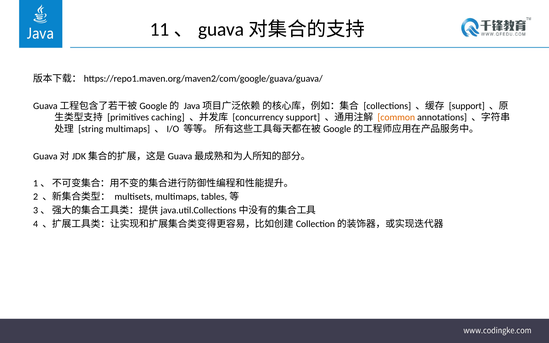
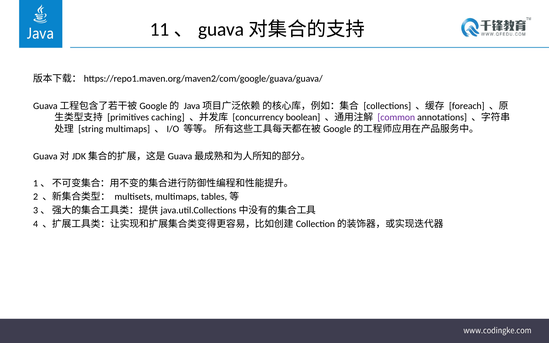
support at (467, 106): support -> foreach
concurrency support: support -> boolean
common colour: orange -> purple
